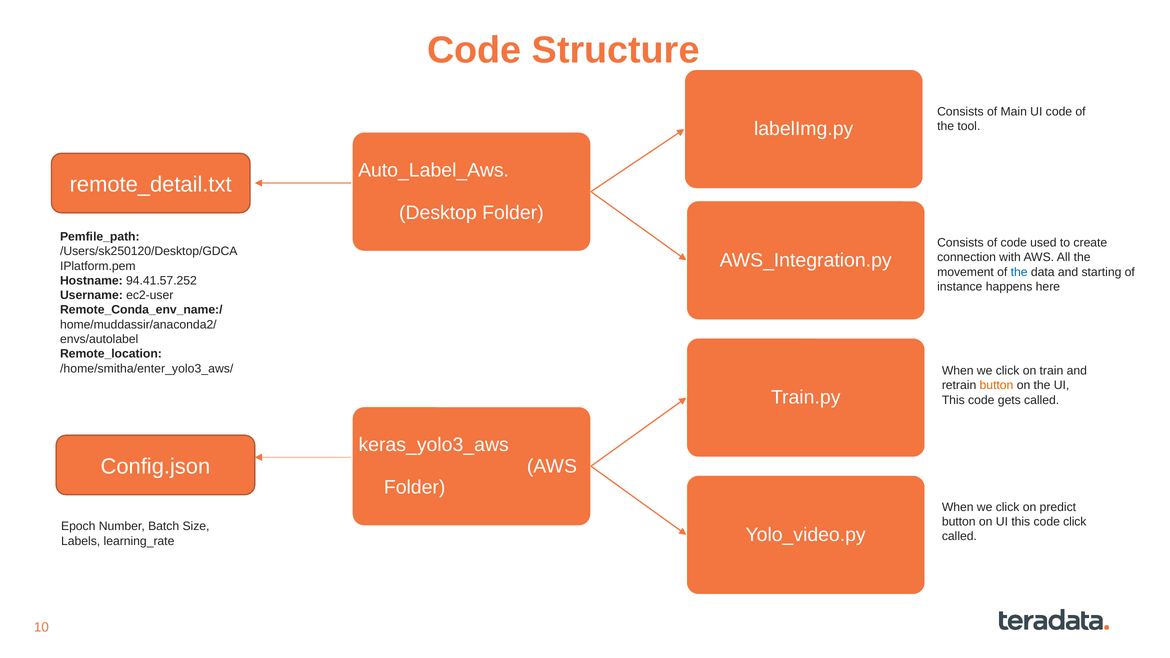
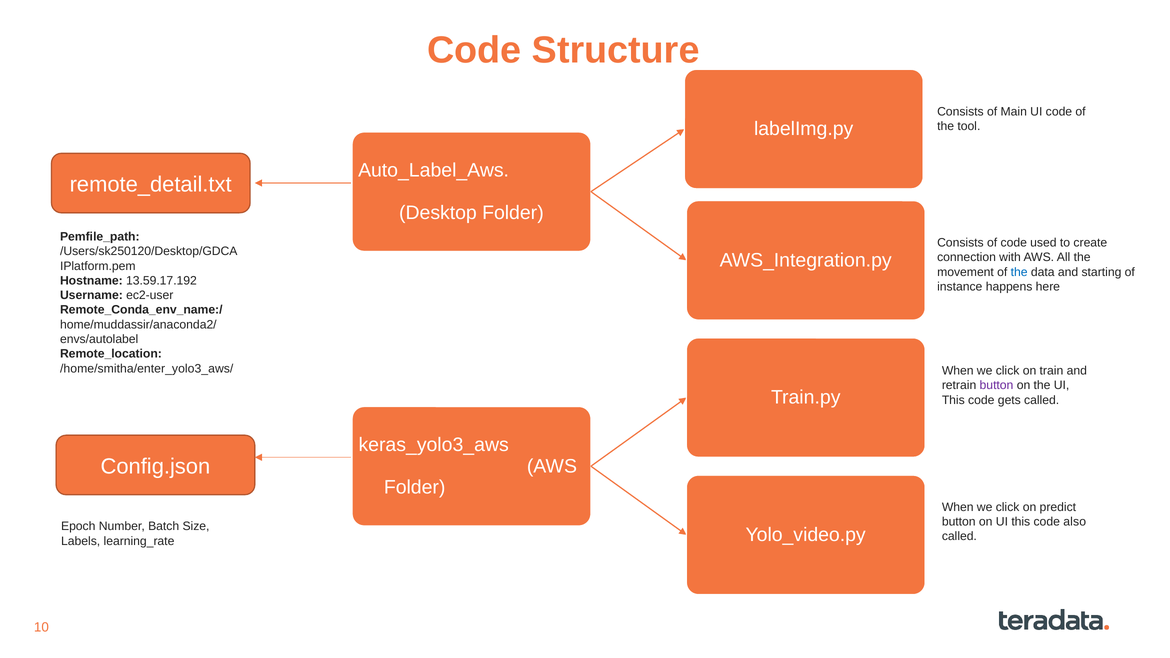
94.41.57.252: 94.41.57.252 -> 13.59.17.192
button at (996, 385) colour: orange -> purple
code click: click -> also
